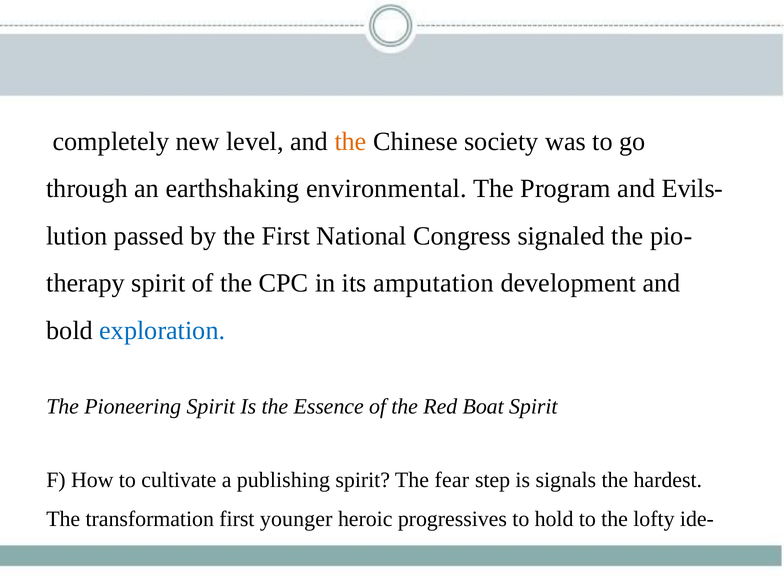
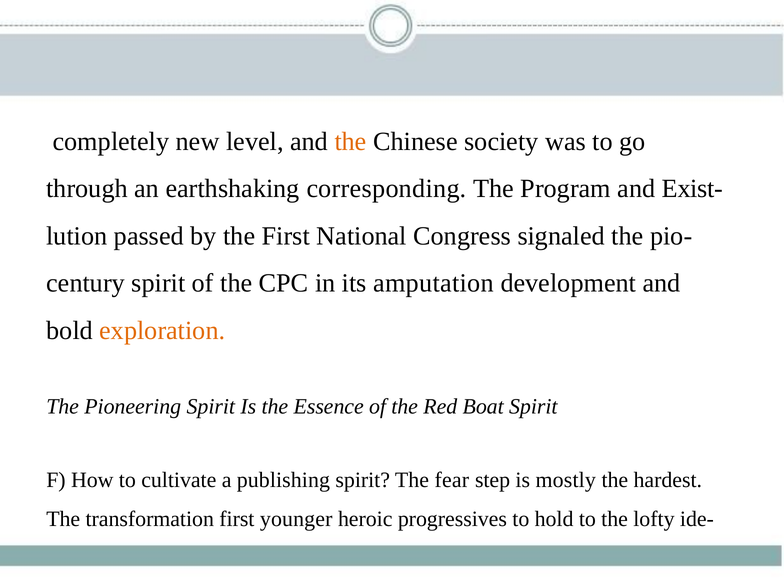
environmental: environmental -> corresponding
Evils-: Evils- -> Exist-
therapy: therapy -> century
exploration colour: blue -> orange
signals: signals -> mostly
